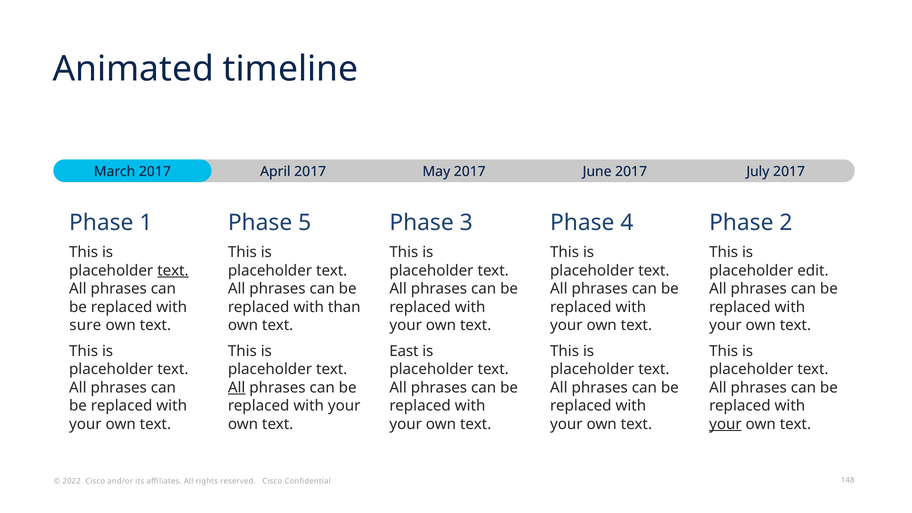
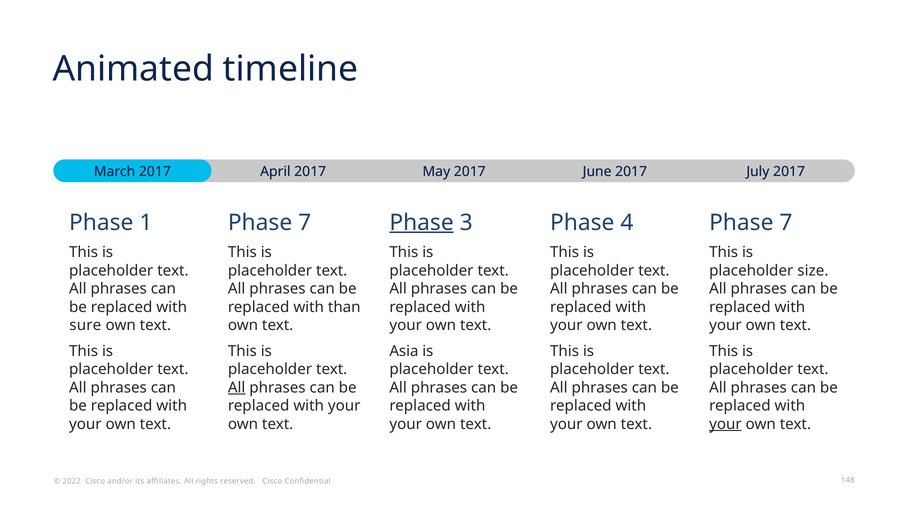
5 at (305, 222): 5 -> 7
Phase at (422, 222) underline: none -> present
2 at (786, 222): 2 -> 7
text at (173, 271) underline: present -> none
edit: edit -> size
East: East -> Asia
